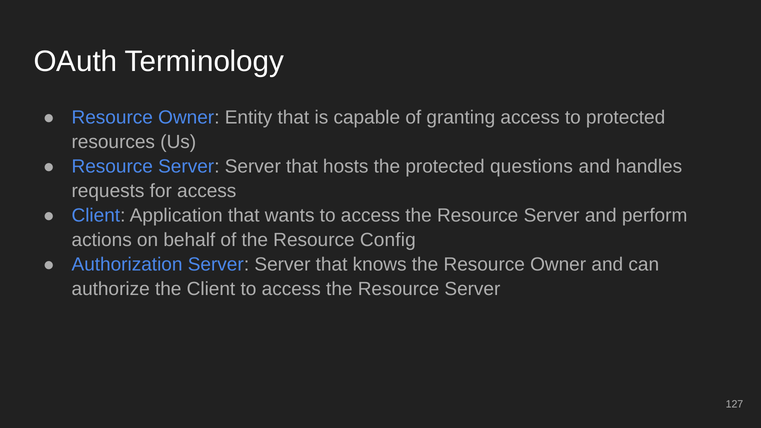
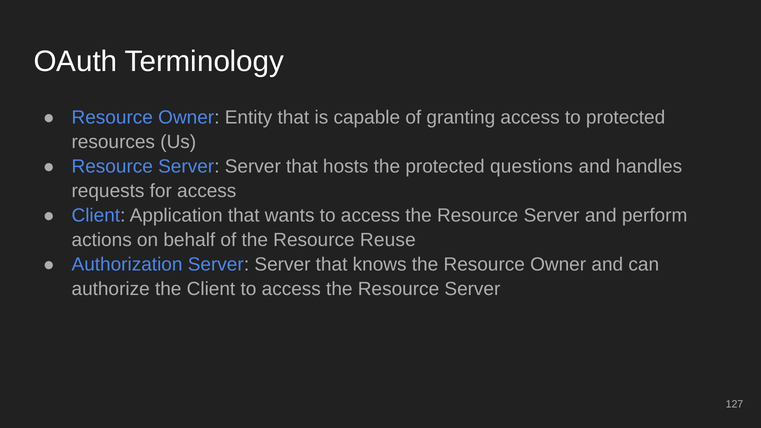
Config: Config -> Reuse
